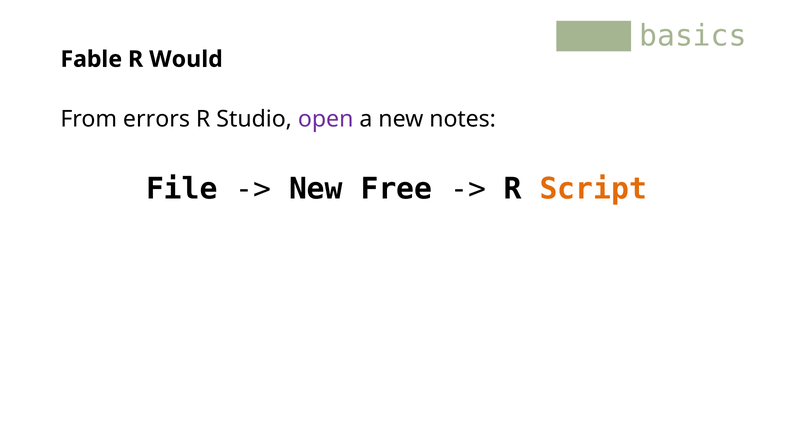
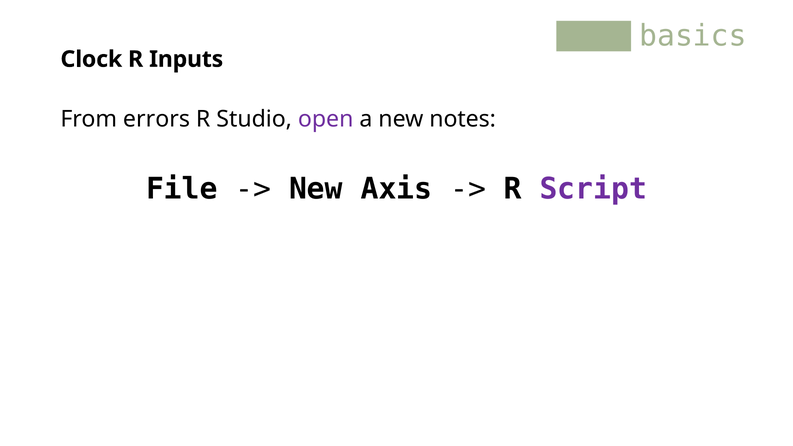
Fable: Fable -> Clock
Would: Would -> Inputs
Free: Free -> Axis
Script colour: orange -> purple
